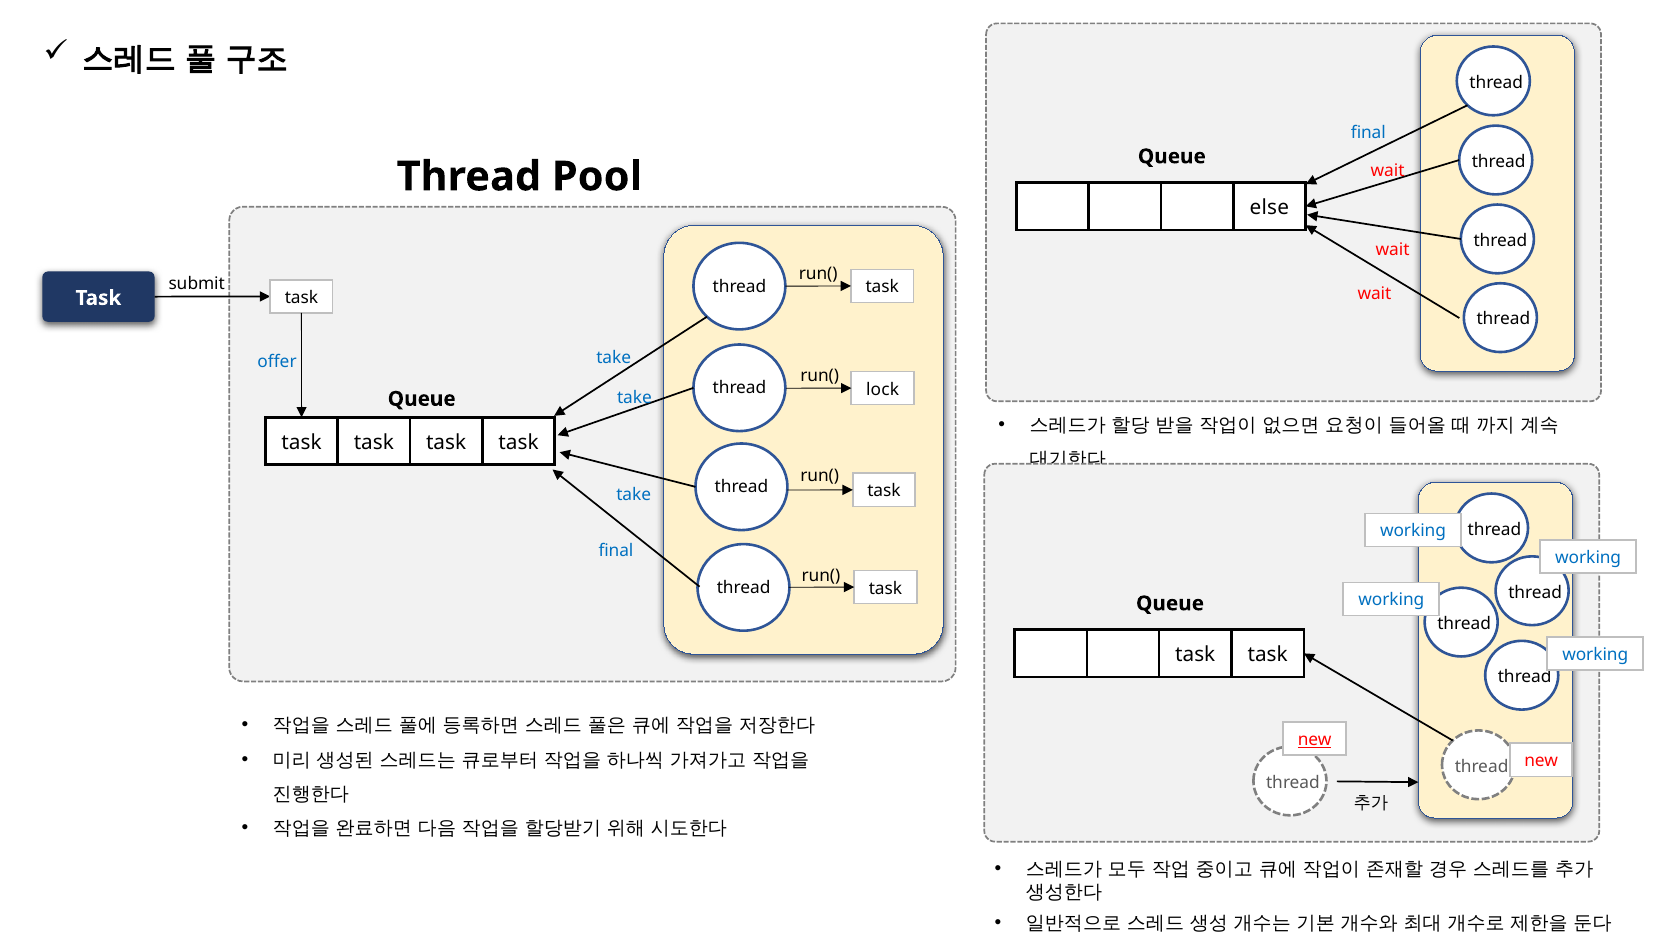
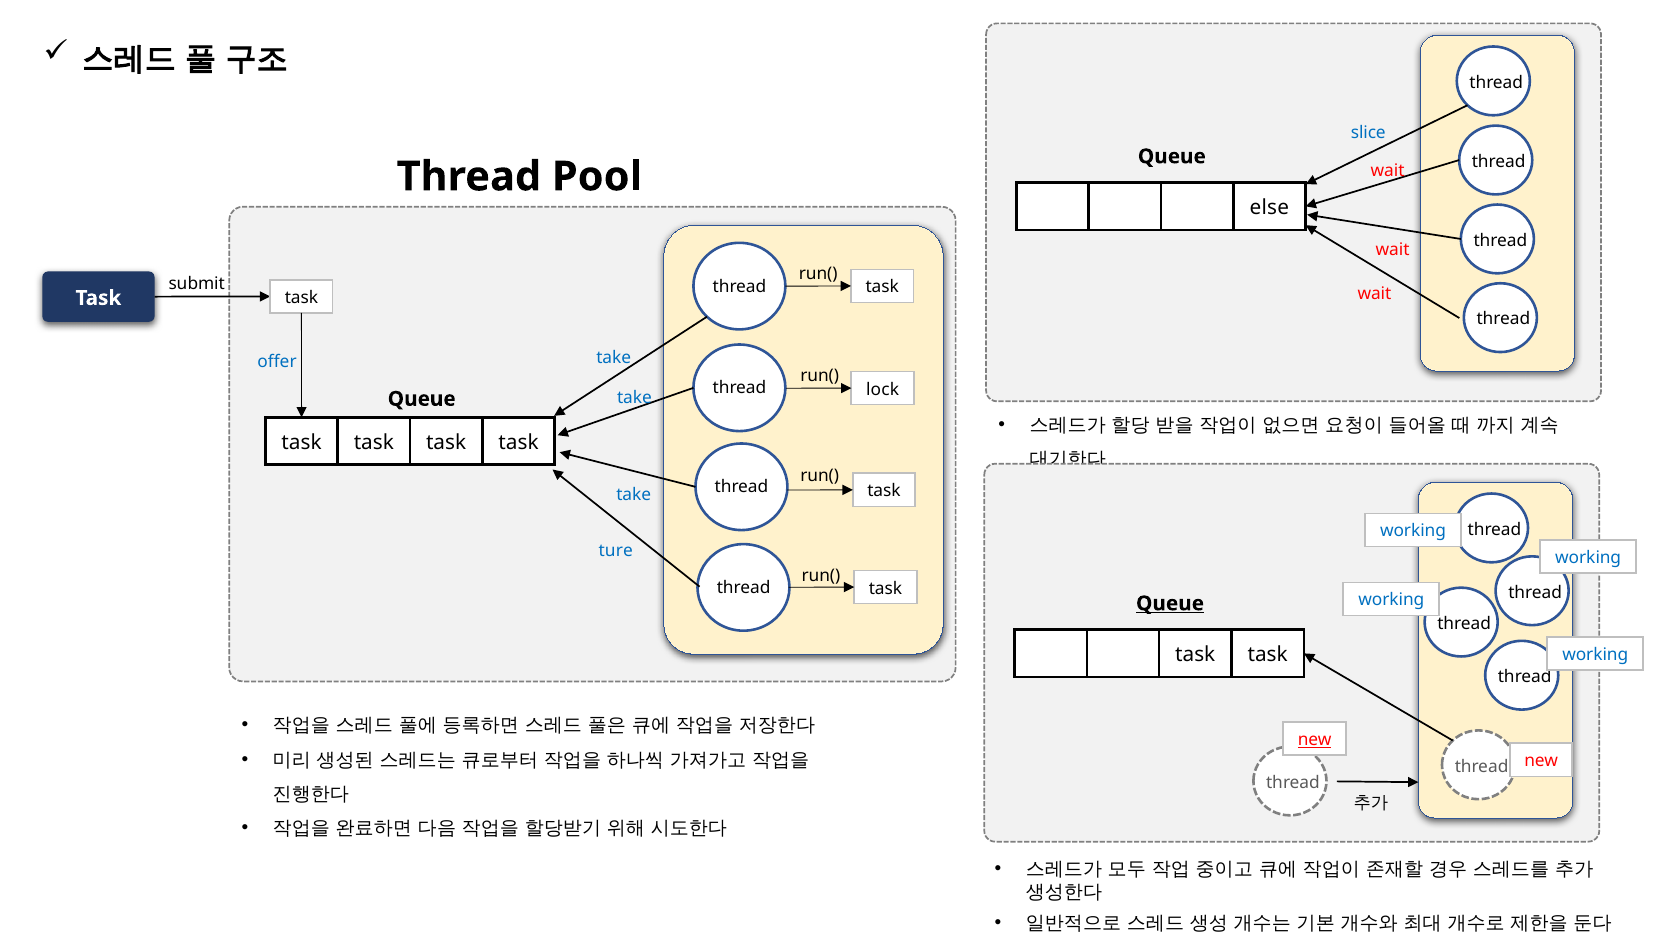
final at (1368, 133): final -> slice
final at (616, 550): final -> ture
Queue at (1170, 603) underline: none -> present
